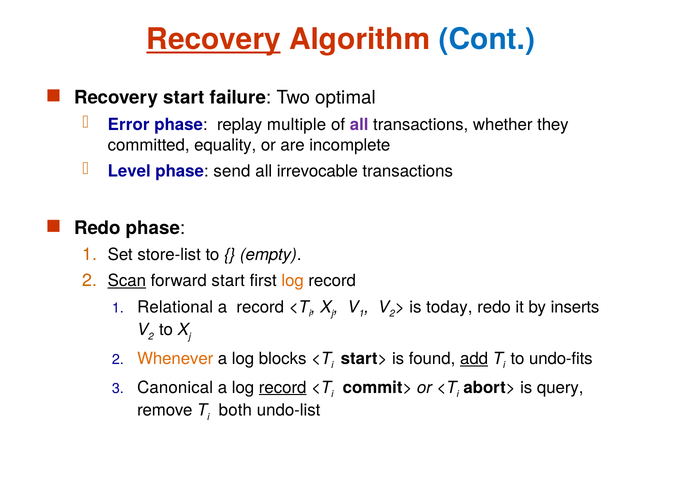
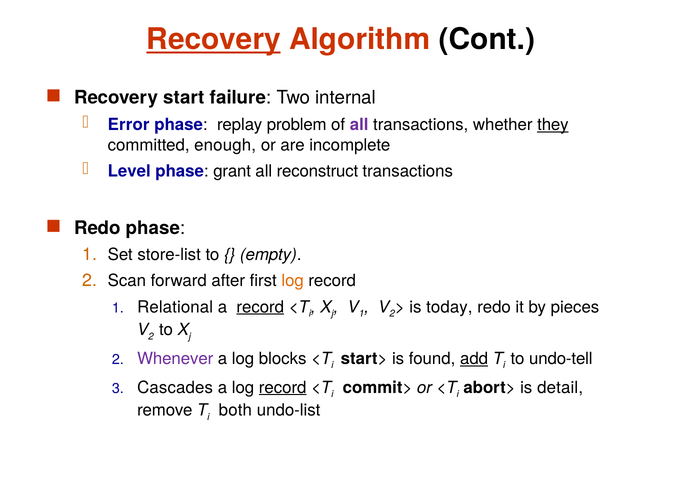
Cont colour: blue -> black
optimal: optimal -> internal
multiple: multiple -> problem
they underline: none -> present
equality: equality -> enough
send: send -> grant
irrevocable: irrevocable -> reconstruct
Scan underline: present -> none
forward start: start -> after
record at (260, 307) underline: none -> present
inserts: inserts -> pieces
Whenever colour: orange -> purple
undo-fits: undo-fits -> undo-tell
Canonical: Canonical -> Cascades
query: query -> detail
